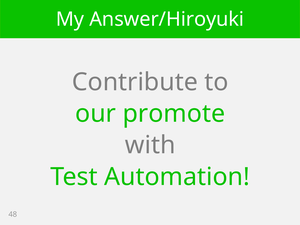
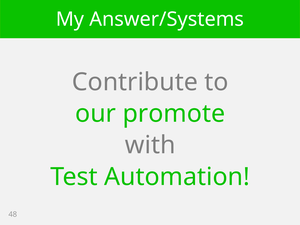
Answer/Hiroyuki: Answer/Hiroyuki -> Answer/Systems
